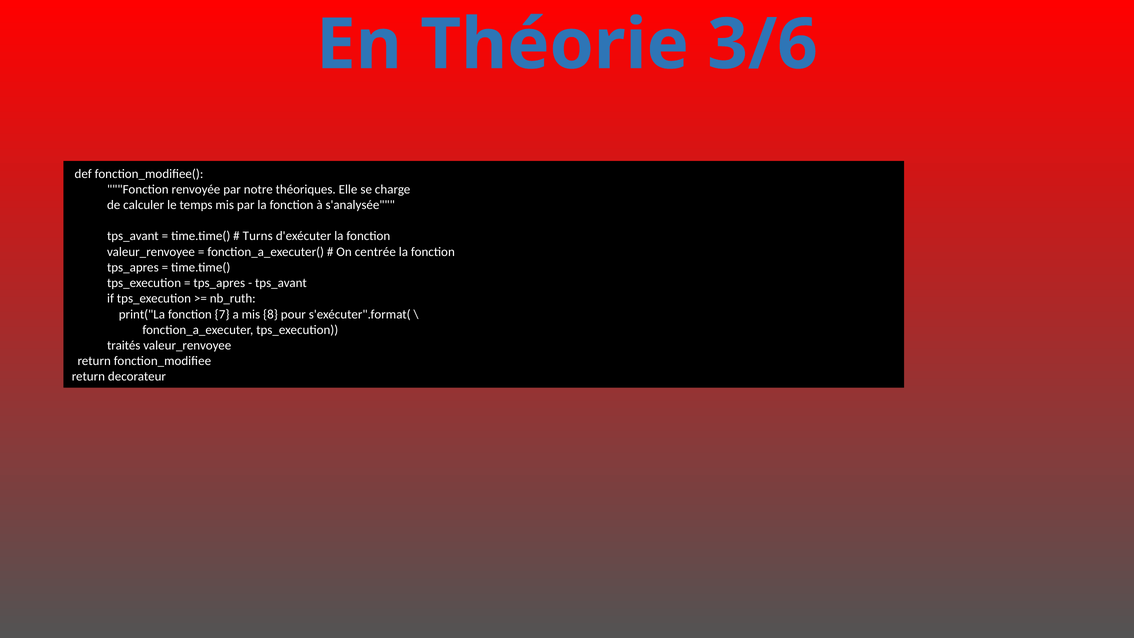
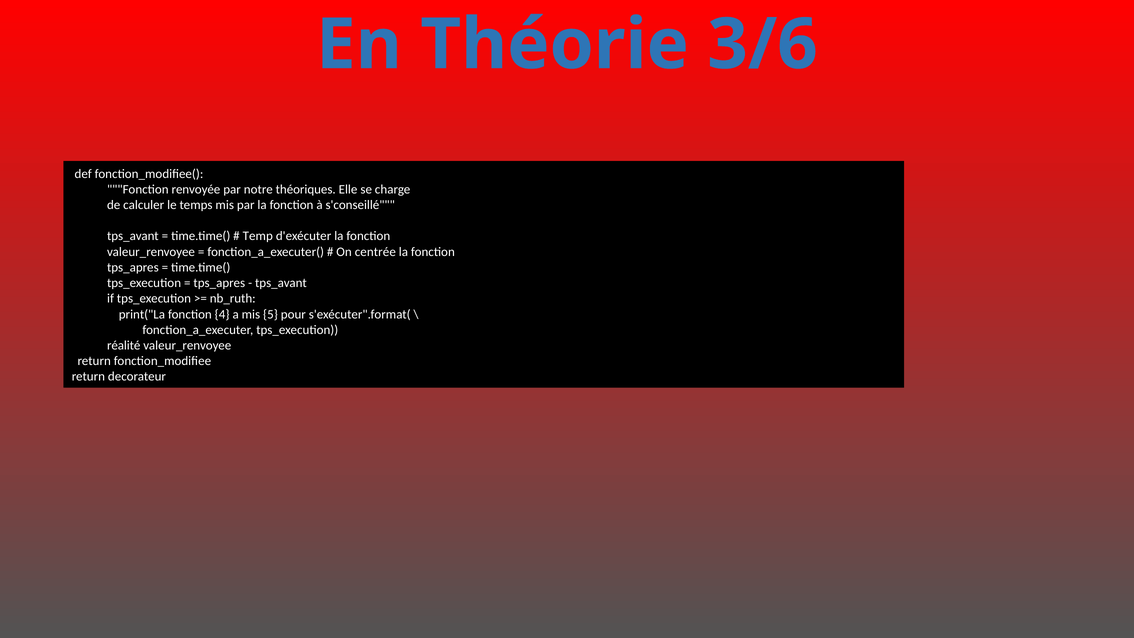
s'analysée: s'analysée -> s'conseillé
Turns: Turns -> Temp
7: 7 -> 4
8: 8 -> 5
traités: traités -> réalité
